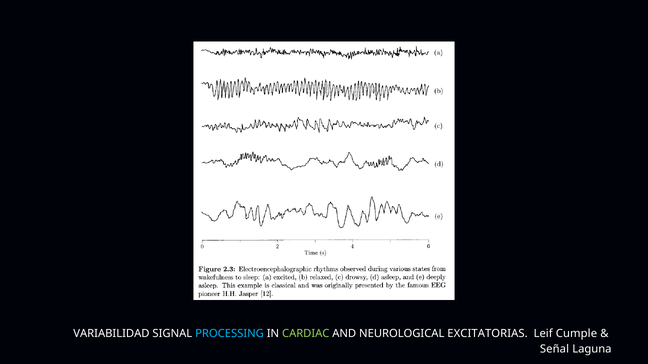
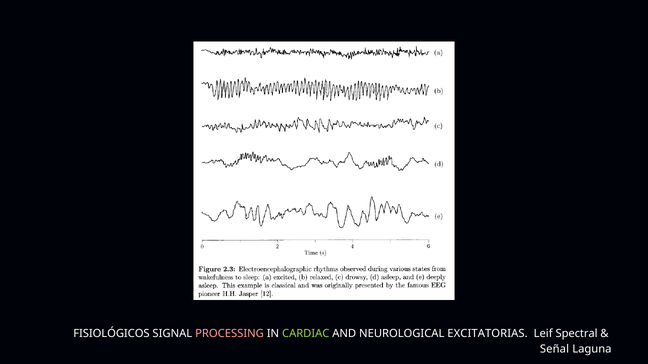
VARIABILIDAD: VARIABILIDAD -> FISIOLÓGICOS
PROCESSING colour: light blue -> pink
Cumple: Cumple -> Spectral
